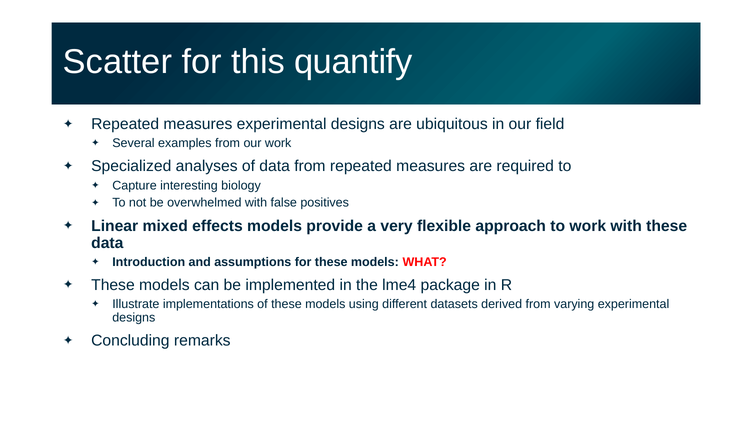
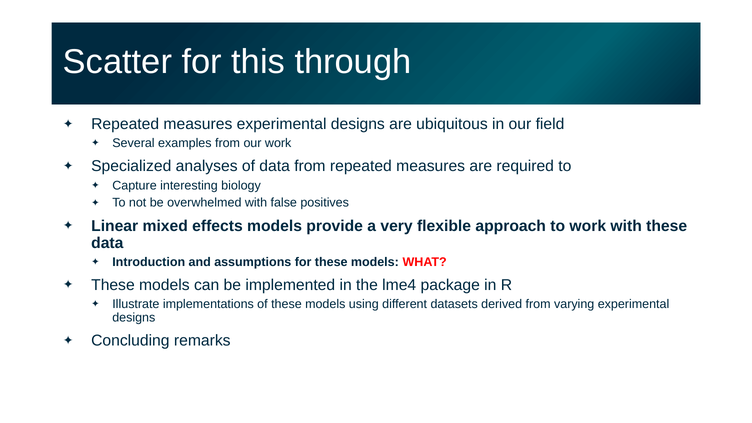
quantify: quantify -> through
